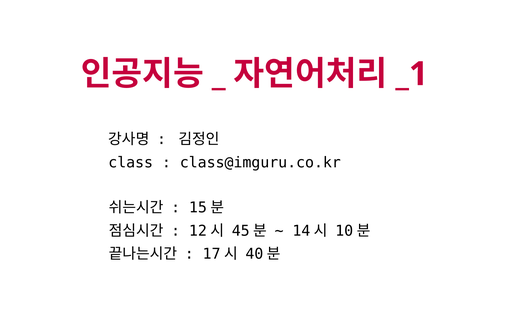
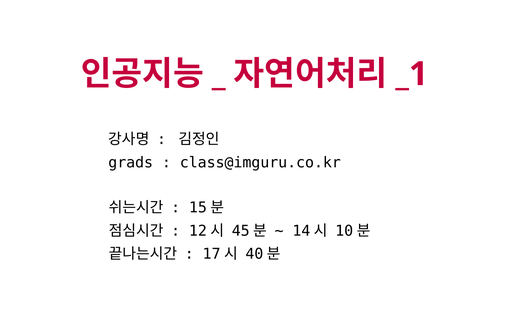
class: class -> grads
